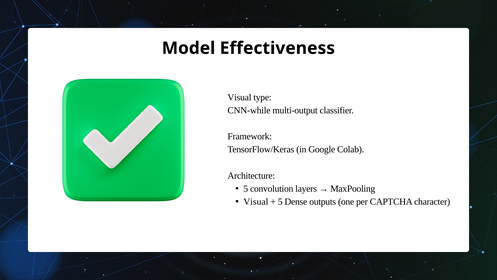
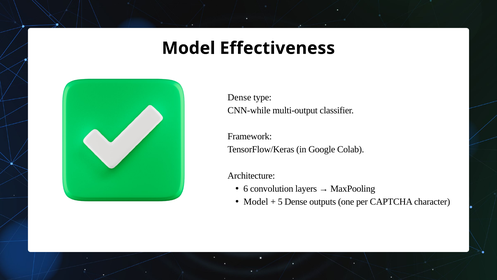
Visual at (239, 97): Visual -> Dense
5 at (246, 188): 5 -> 6
Visual at (256, 202): Visual -> Model
